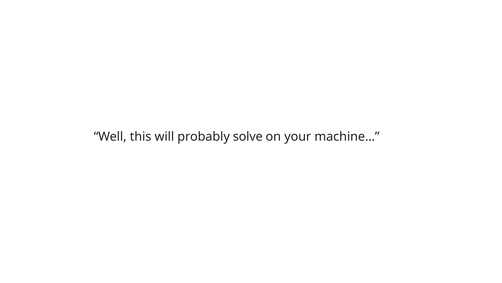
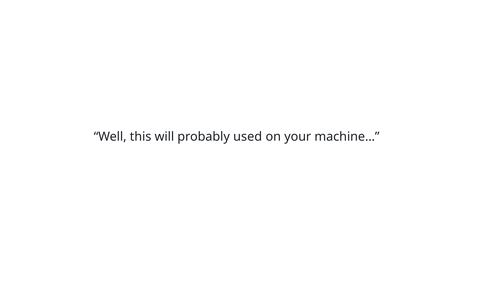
solve: solve -> used
